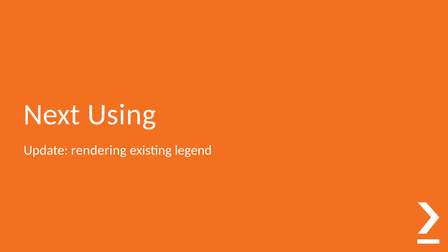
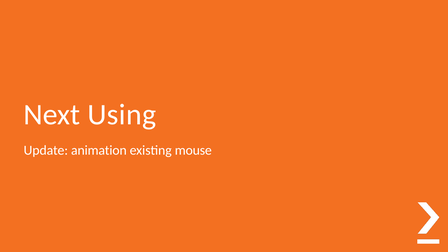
rendering: rendering -> animation
legend: legend -> mouse
